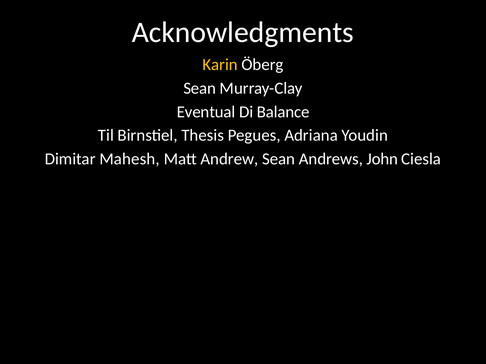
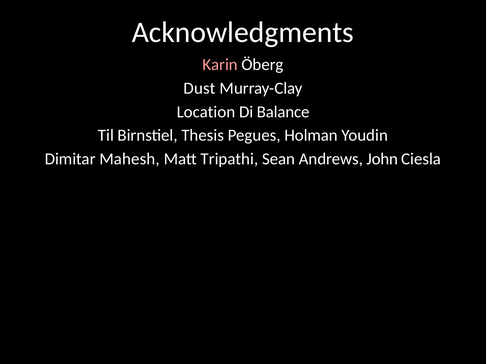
Karin colour: yellow -> pink
Sean at (200, 88): Sean -> Dust
Eventual: Eventual -> Location
Adriana: Adriana -> Holman
Andrew: Andrew -> Tripathi
